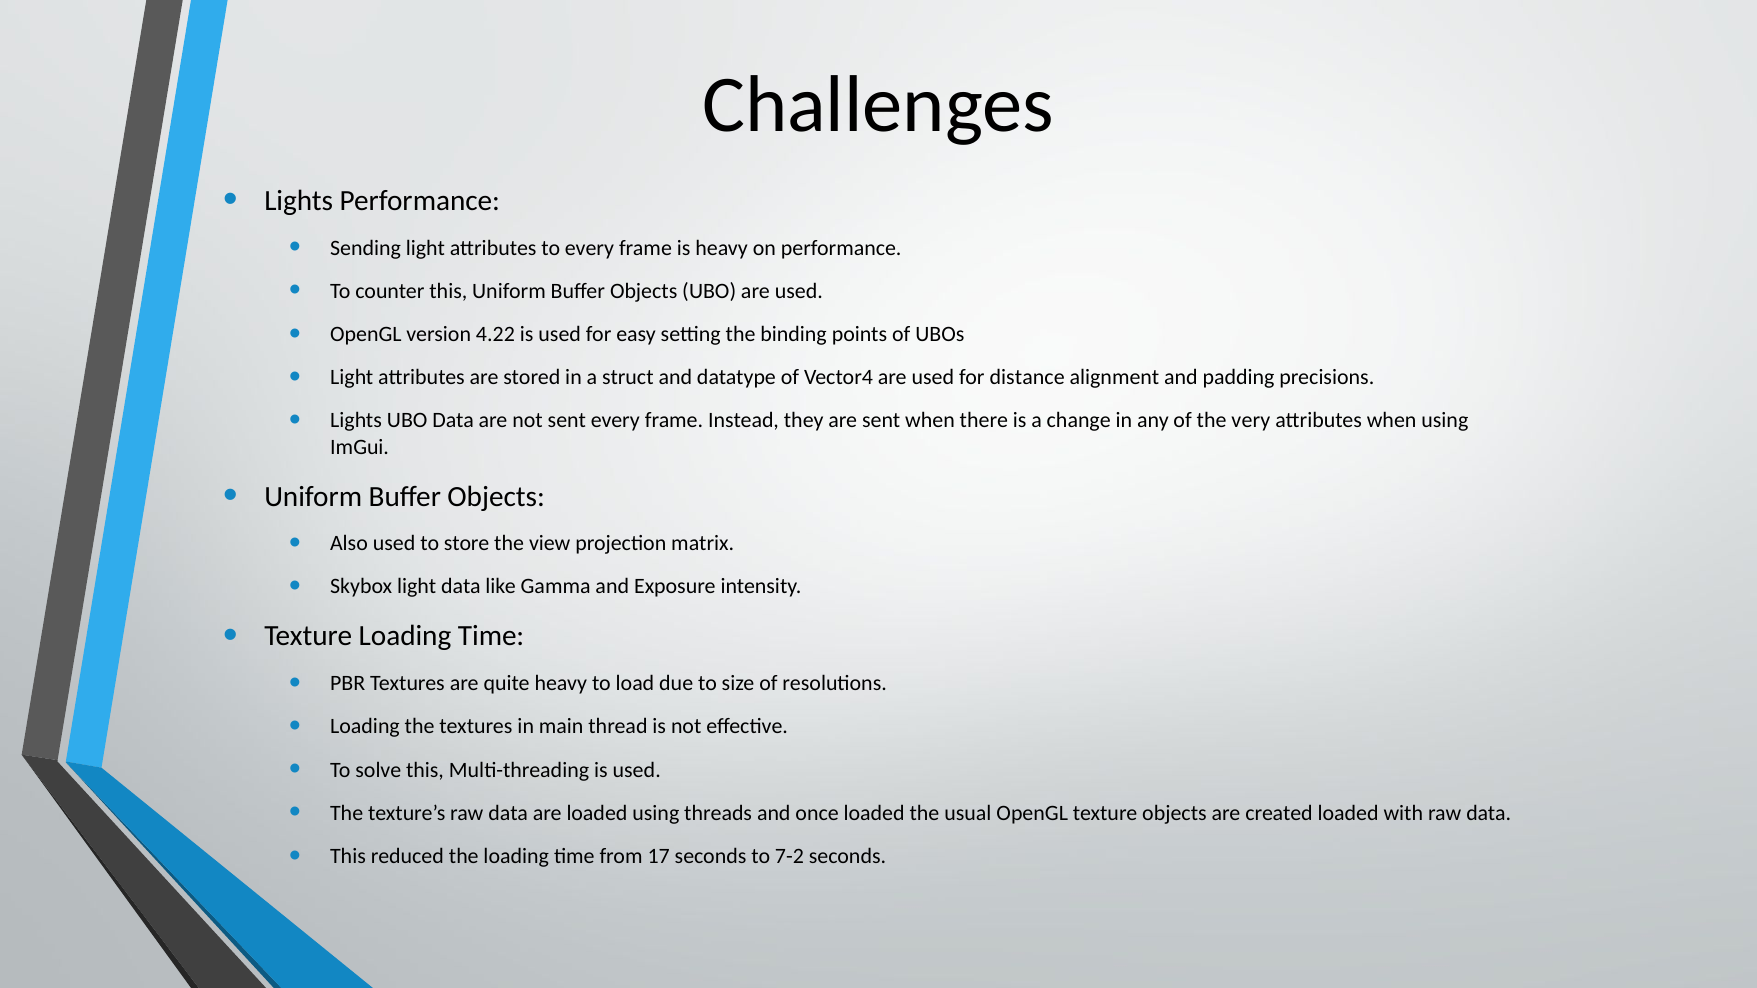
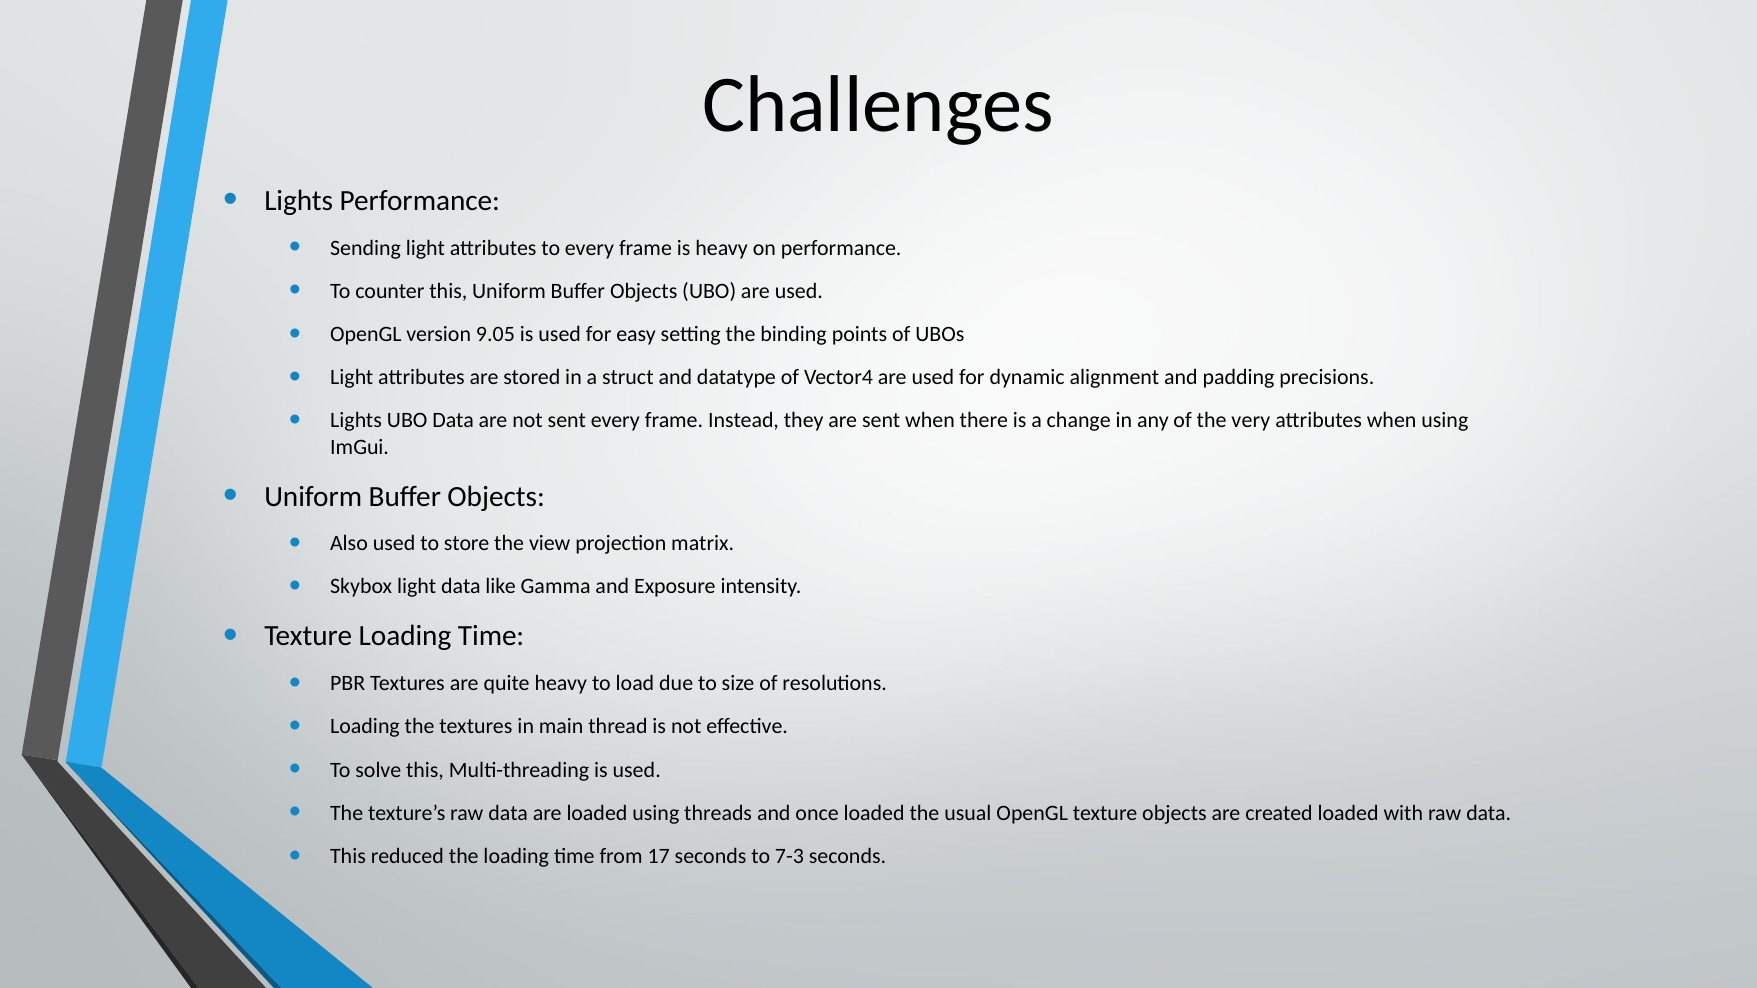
4.22: 4.22 -> 9.05
distance: distance -> dynamic
7-2: 7-2 -> 7-3
